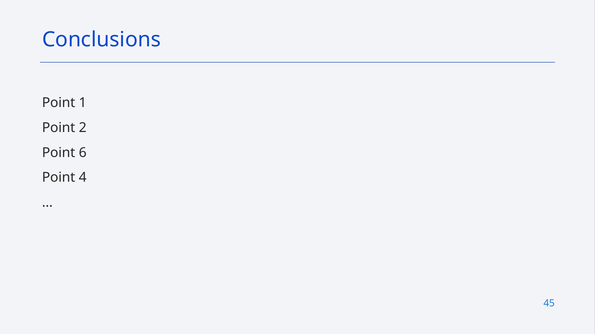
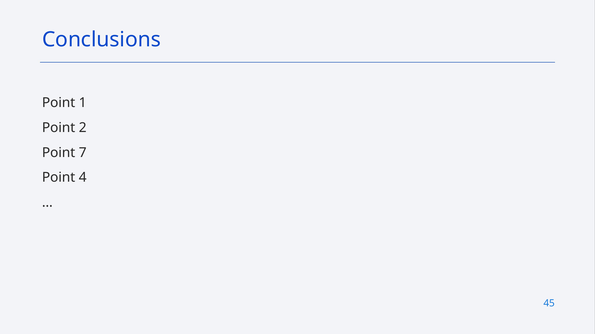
6: 6 -> 7
